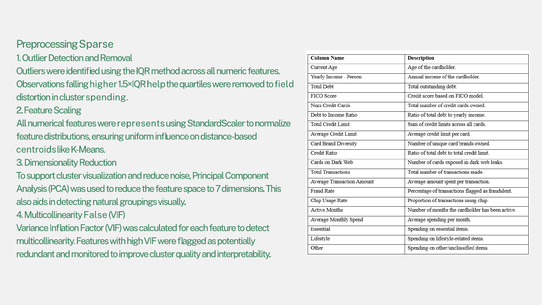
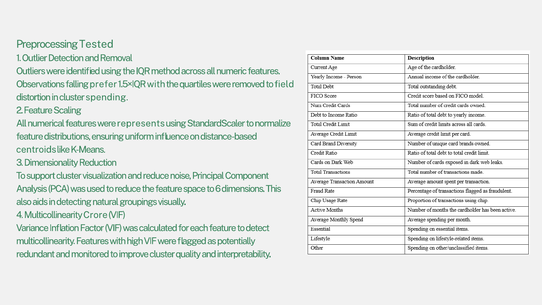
Sparse: Sparse -> Tested
higher: higher -> prefer
1.5×IQR help: help -> with
7: 7 -> 6
False: False -> Crore
